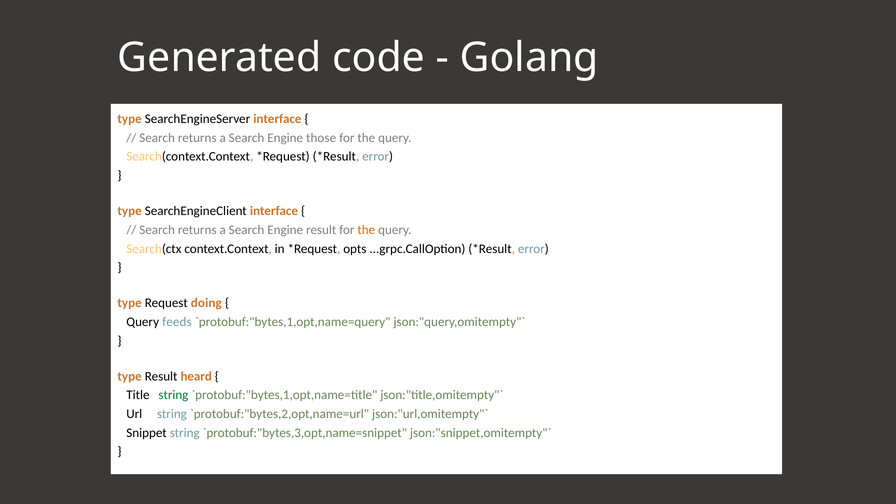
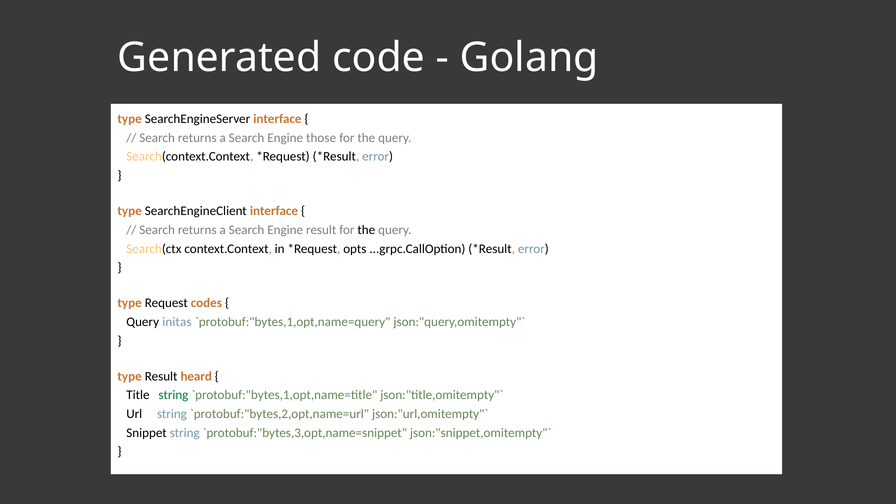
the at (366, 230) colour: orange -> black
doing: doing -> codes
feeds: feeds -> initas
